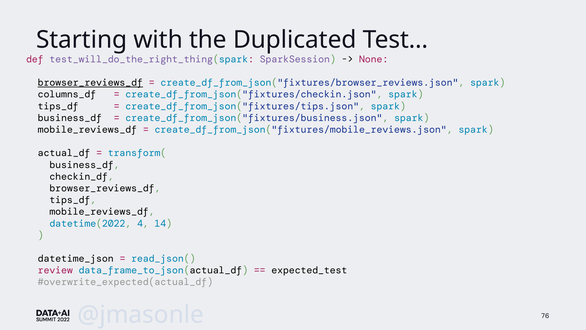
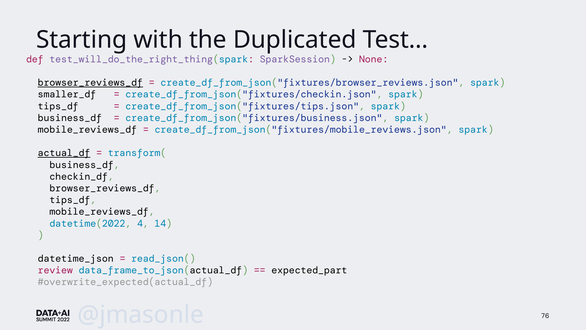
columns_df: columns_df -> smaller_df
actual_df underline: none -> present
expected_test: expected_test -> expected_part
